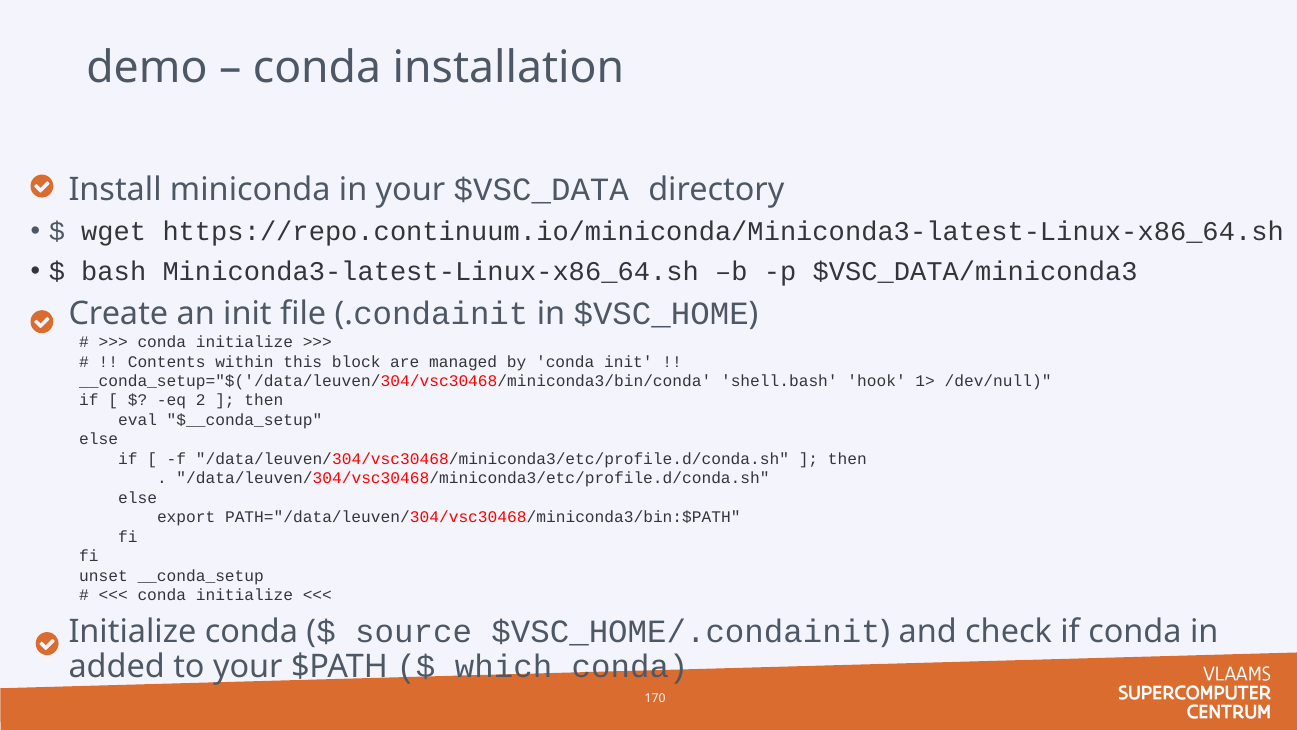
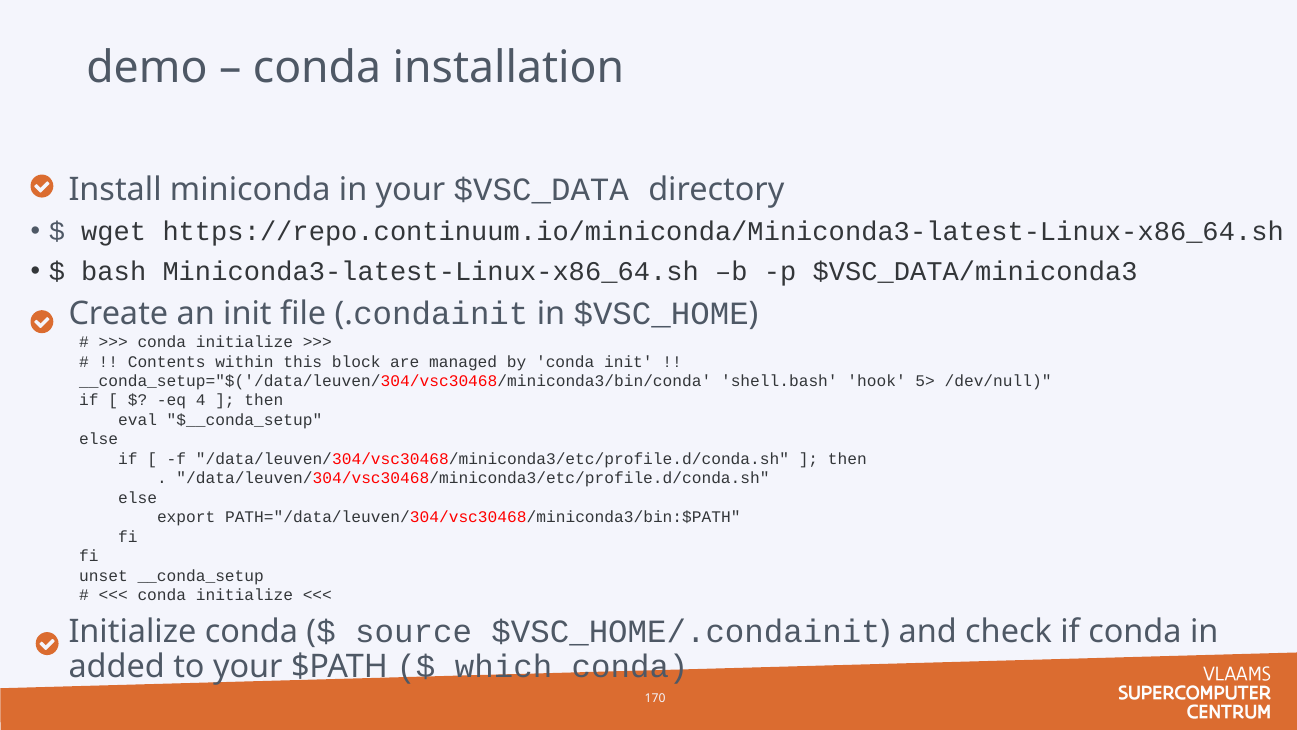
1>: 1> -> 5>
2: 2 -> 4
